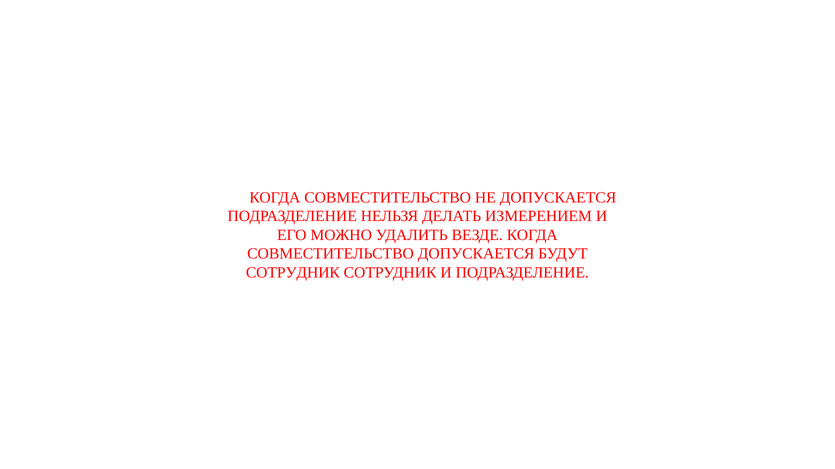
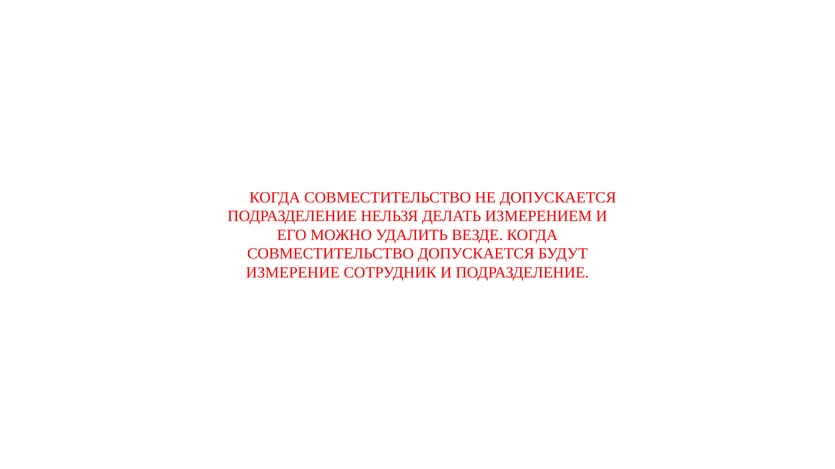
СОТРУДНИК at (293, 273): СОТРУДНИК -> ИЗМЕРЕНИЕ
